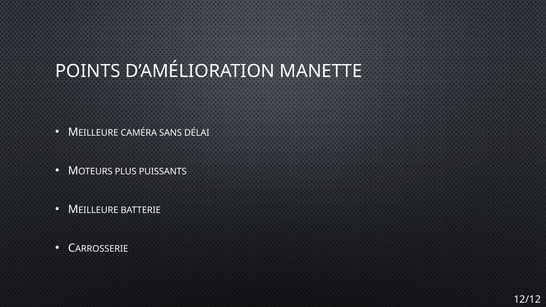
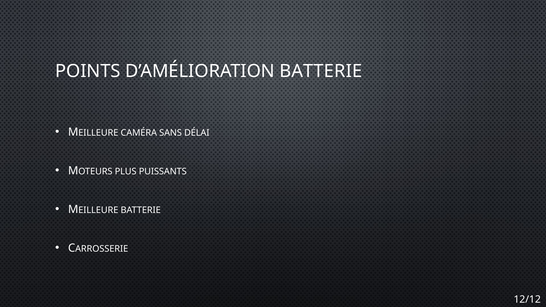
D’AMÉLIORATION MANETTE: MANETTE -> BATTERIE
